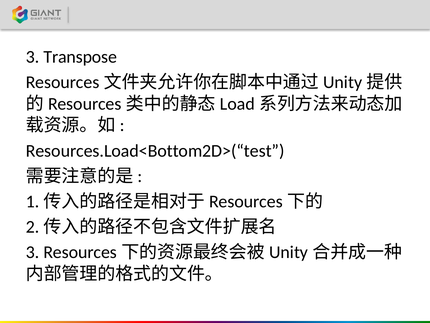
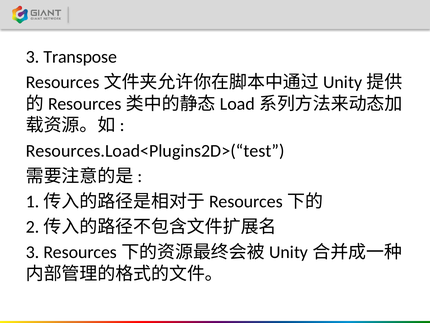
Resources.Load<Bottom2D>(“test: Resources.Load<Bottom2D>(“test -> Resources.Load<Plugins2D>(“test
